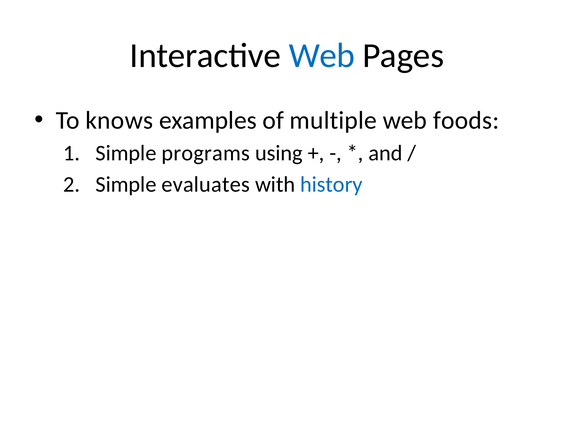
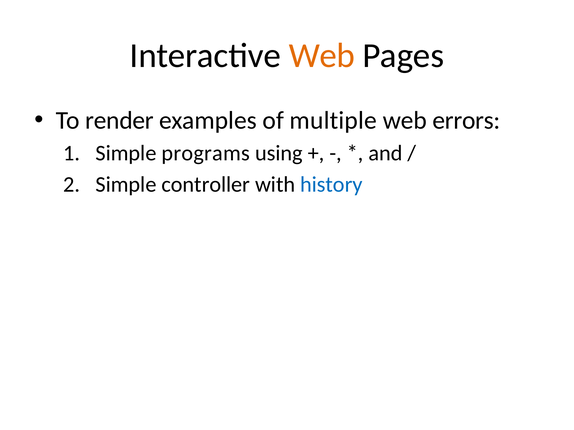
Web at (322, 56) colour: blue -> orange
knows: knows -> render
foods: foods -> errors
evaluates: evaluates -> controller
